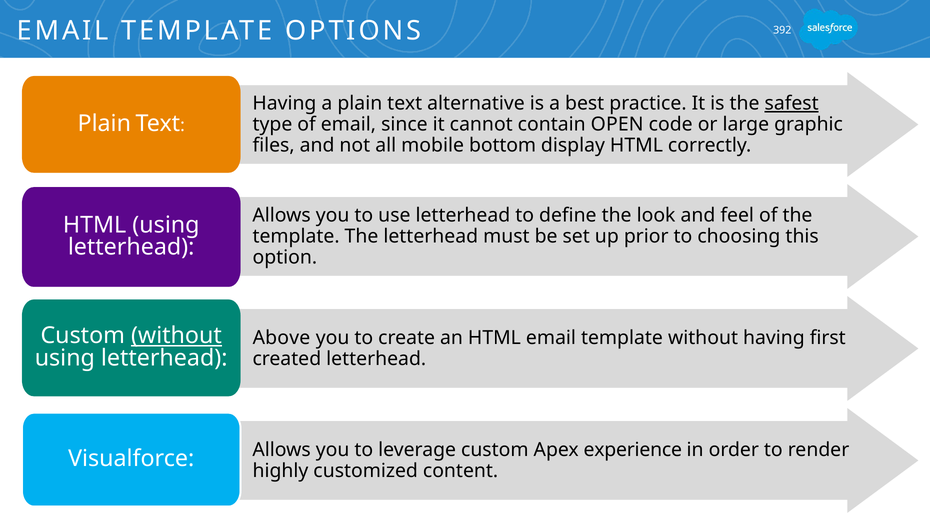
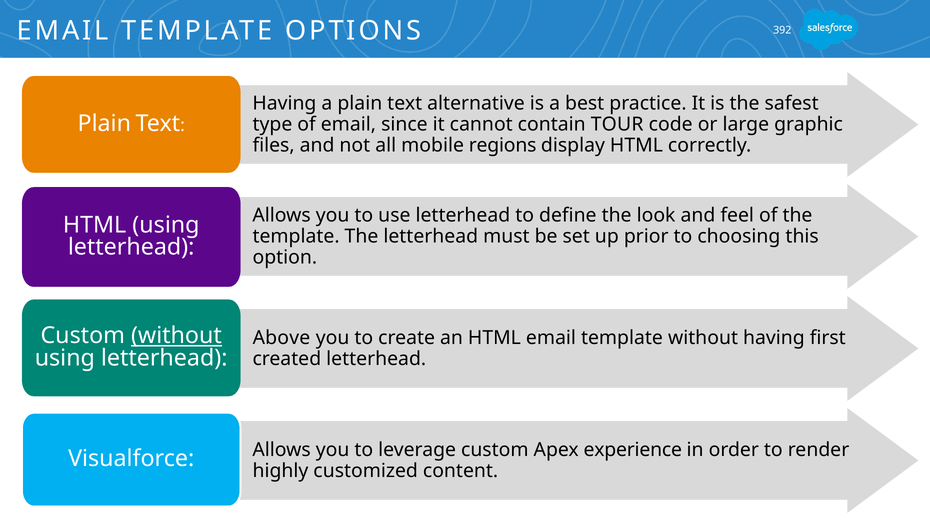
safest underline: present -> none
OPEN: OPEN -> TOUR
bottom: bottom -> regions
